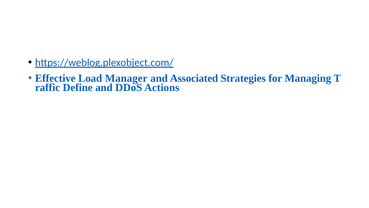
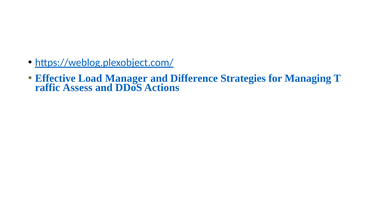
Associated: Associated -> Difference
Define: Define -> Assess
